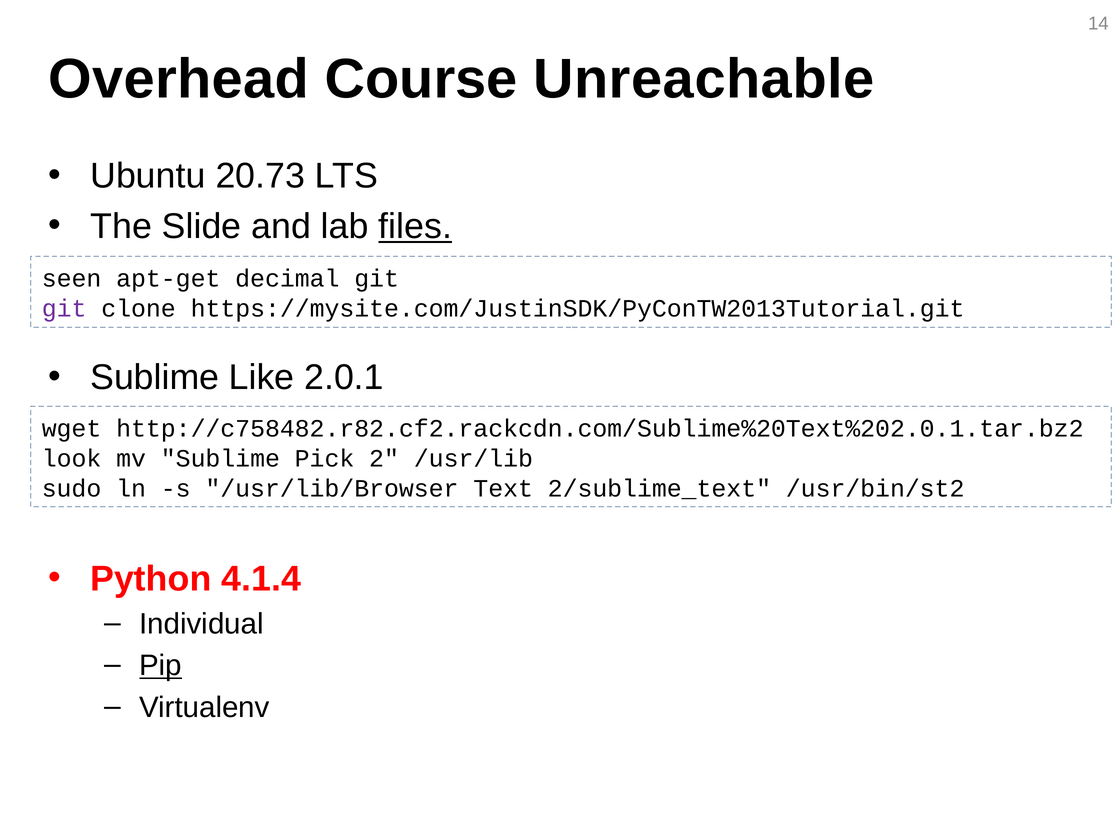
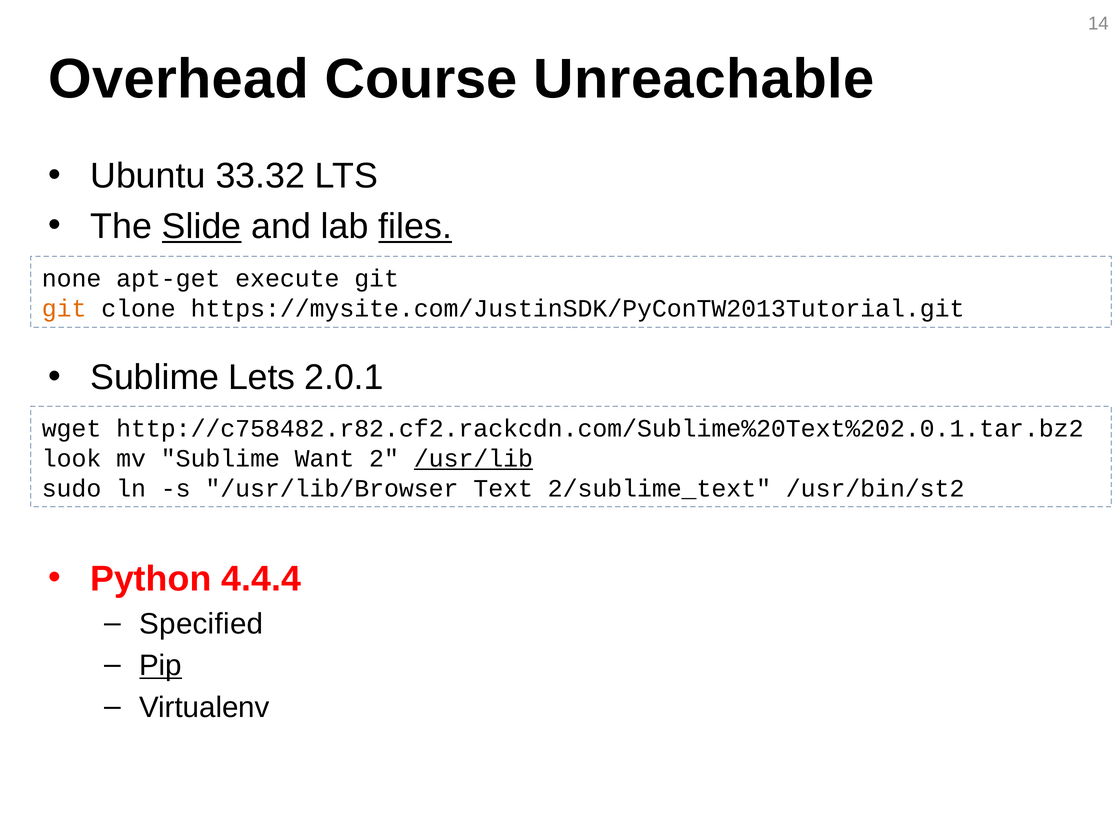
20.73: 20.73 -> 33.32
Slide underline: none -> present
seen: seen -> none
decimal: decimal -> execute
git at (64, 308) colour: purple -> orange
Like: Like -> Lets
Pick: Pick -> Want
/usr/lib underline: none -> present
4.1.4: 4.1.4 -> 4.4.4
Individual: Individual -> Specified
